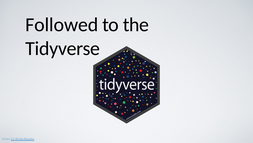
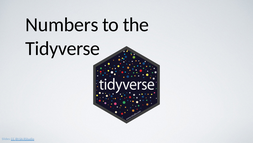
Followed: Followed -> Numbers
